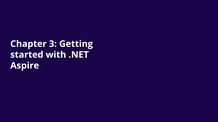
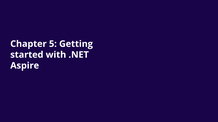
3: 3 -> 5
